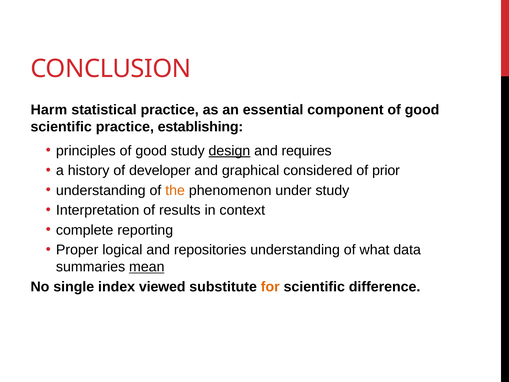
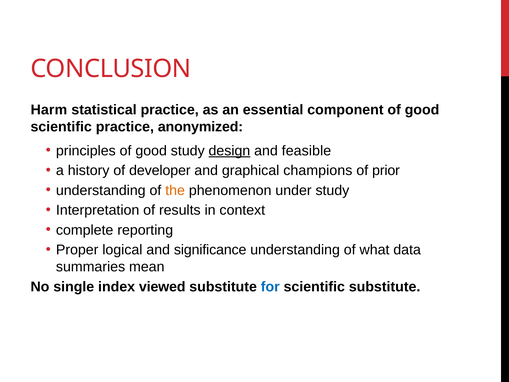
establishing: establishing -> anonymized
requires: requires -> feasible
considered: considered -> champions
repositories: repositories -> significance
mean underline: present -> none
for colour: orange -> blue
scientific difference: difference -> substitute
